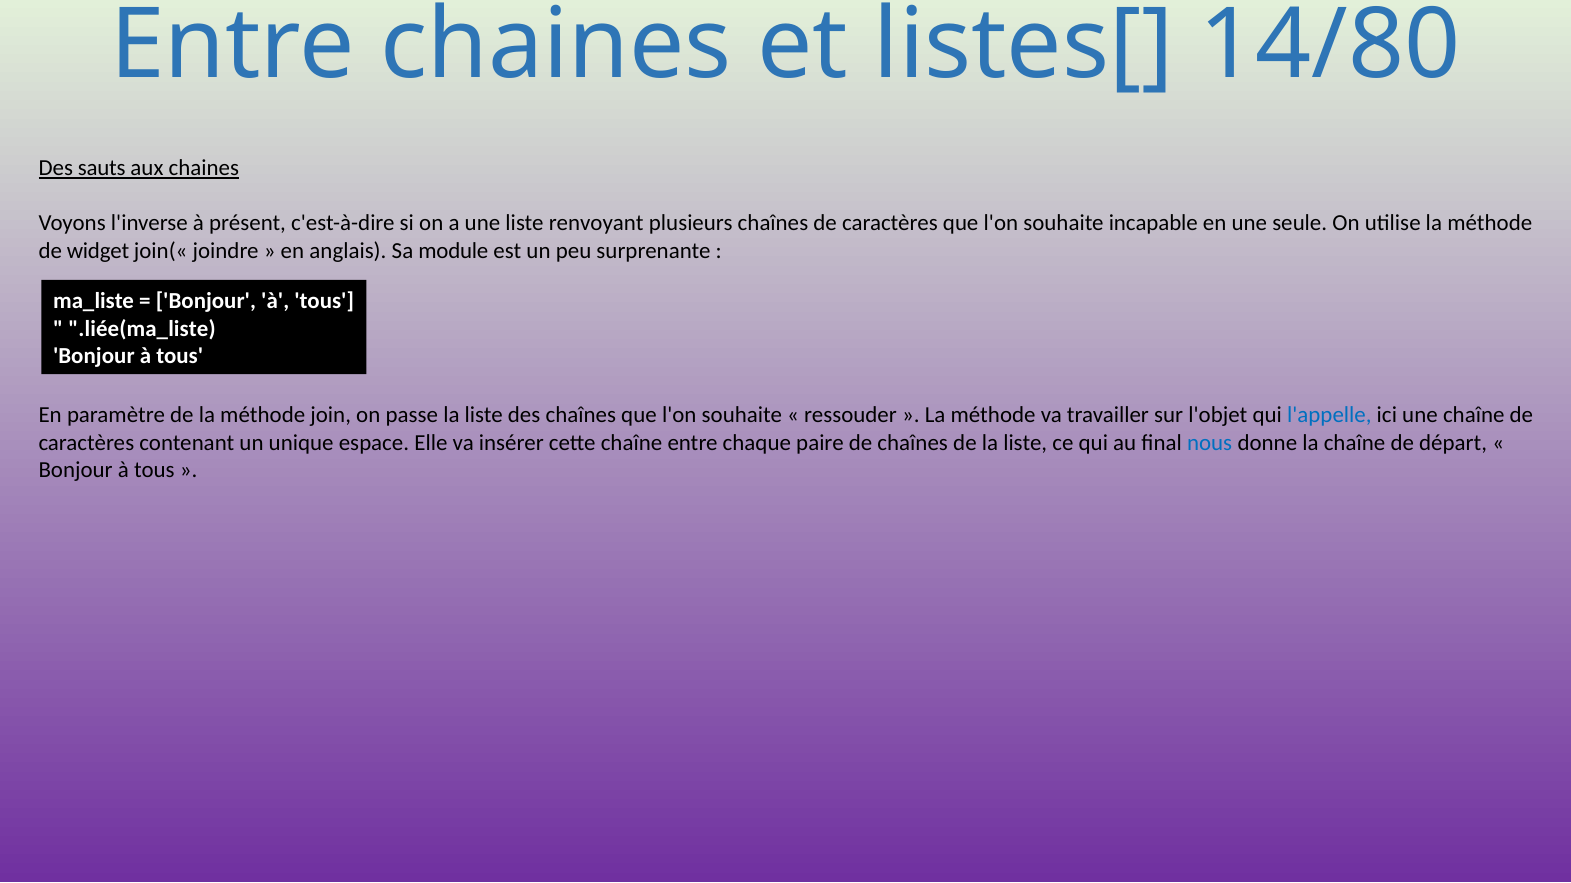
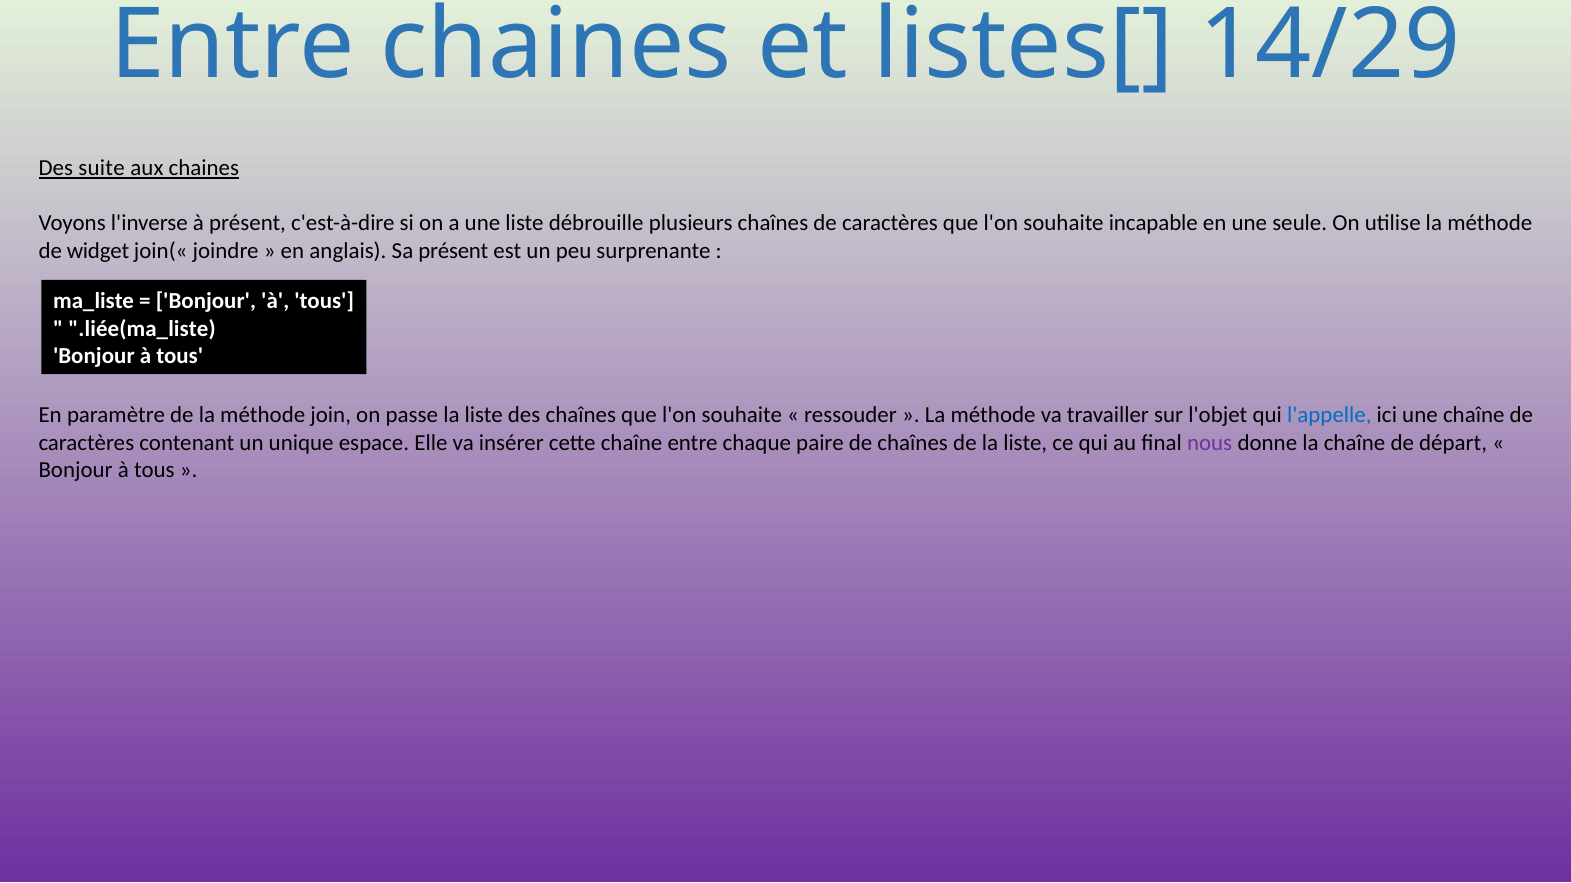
14/80: 14/80 -> 14/29
sauts: sauts -> suite
renvoyant: renvoyant -> débrouille
Sa module: module -> présent
nous colour: blue -> purple
